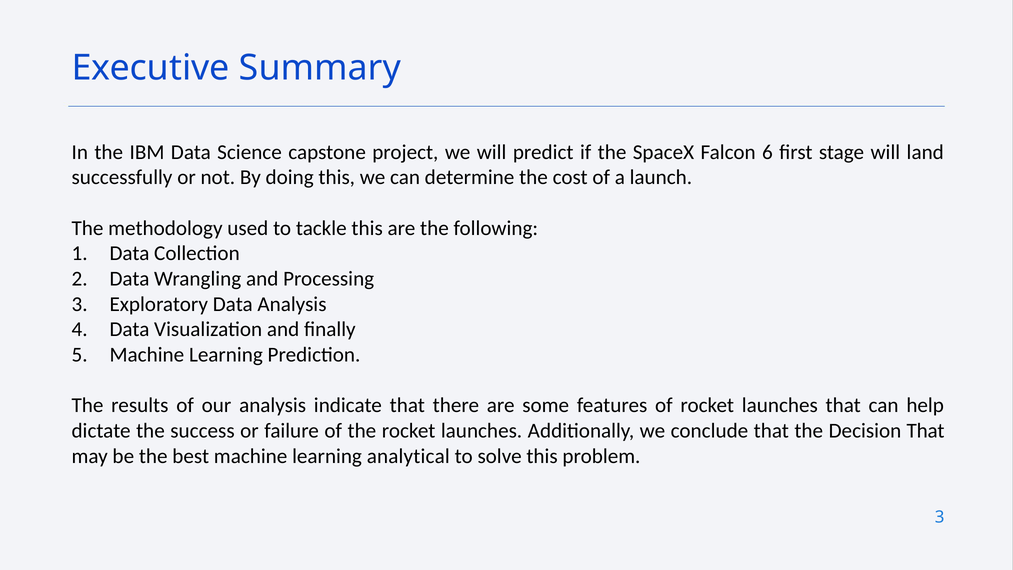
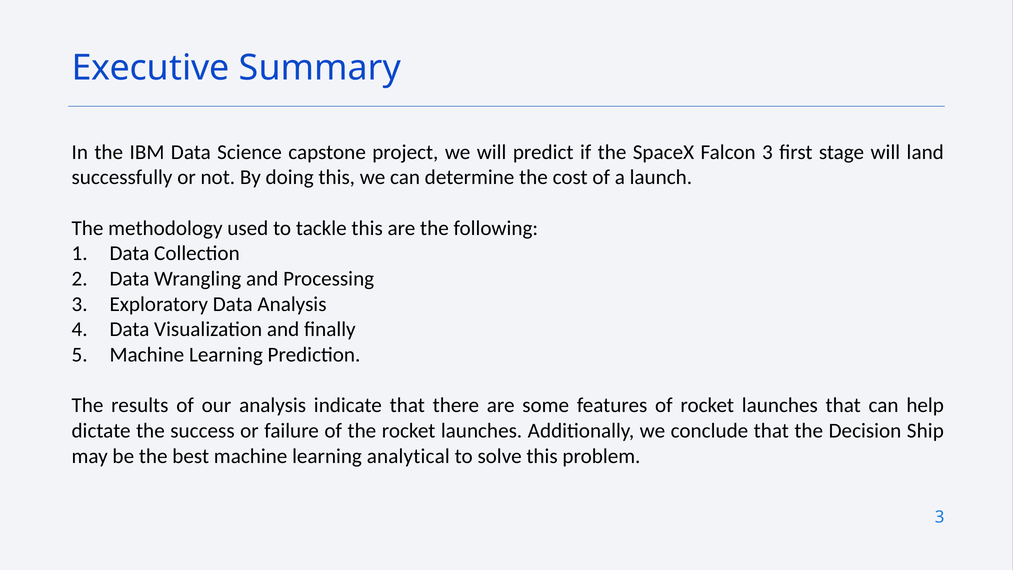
Falcon 6: 6 -> 3
Decision That: That -> Ship
